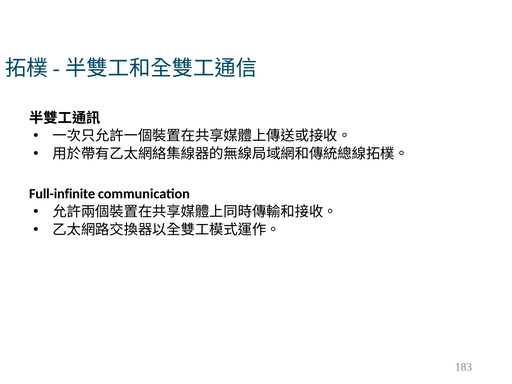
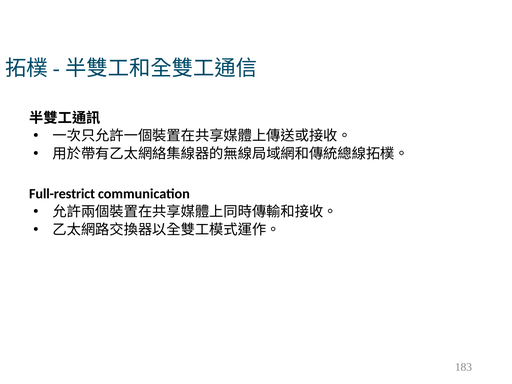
Full-infinite: Full-infinite -> Full-restrict
